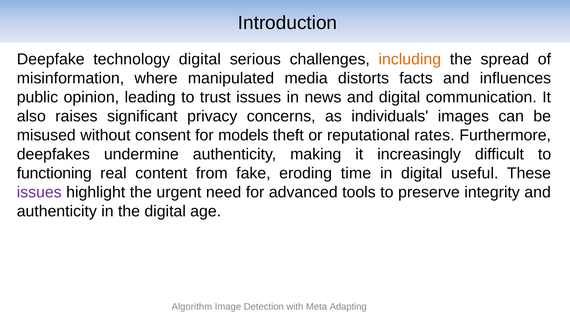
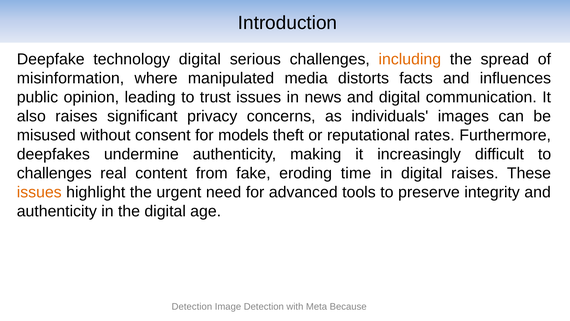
functioning at (54, 173): functioning -> challenges
digital useful: useful -> raises
issues at (39, 192) colour: purple -> orange
Algorithm at (192, 306): Algorithm -> Detection
Adapting: Adapting -> Because
